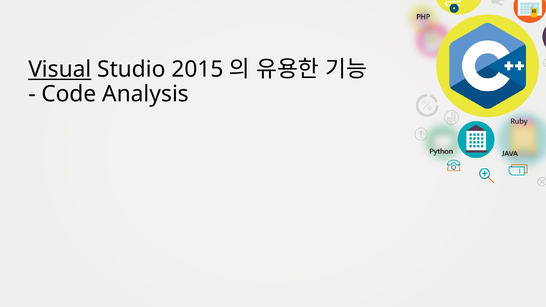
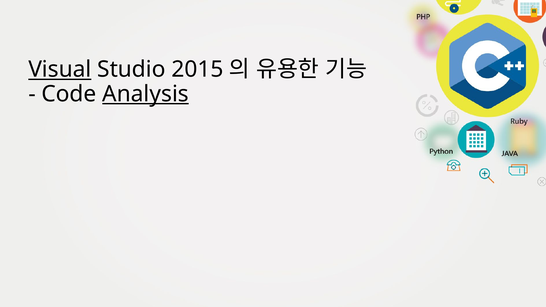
Analysis underline: none -> present
